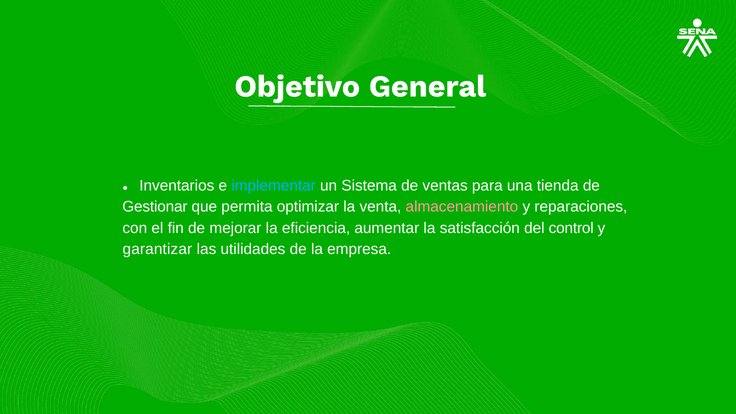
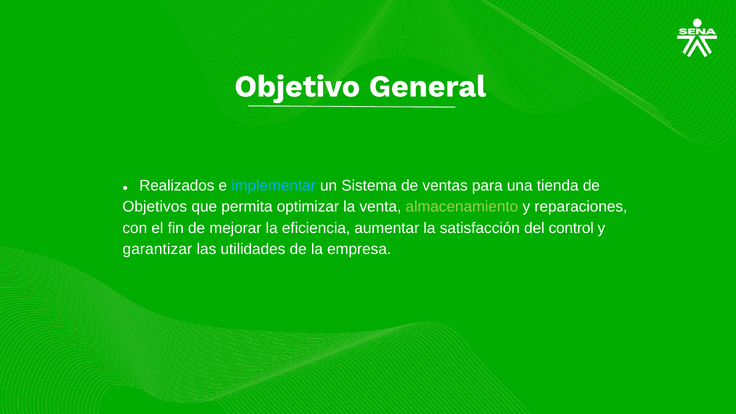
Inventarios: Inventarios -> Realizados
Gestionar: Gestionar -> Objetivos
almacenamiento colour: pink -> light green
